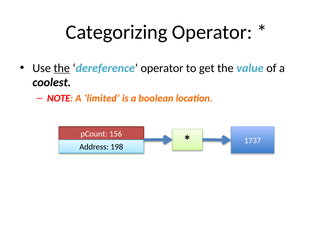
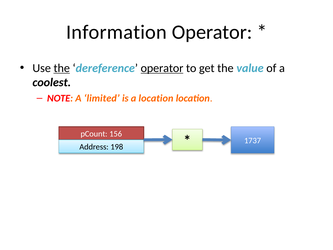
Categorizing: Categorizing -> Information
operator at (162, 68) underline: none -> present
a boolean: boolean -> location
